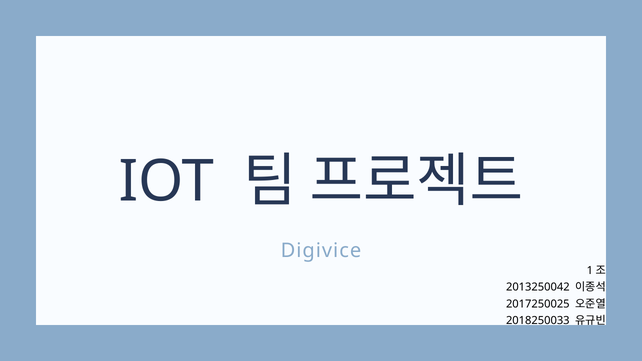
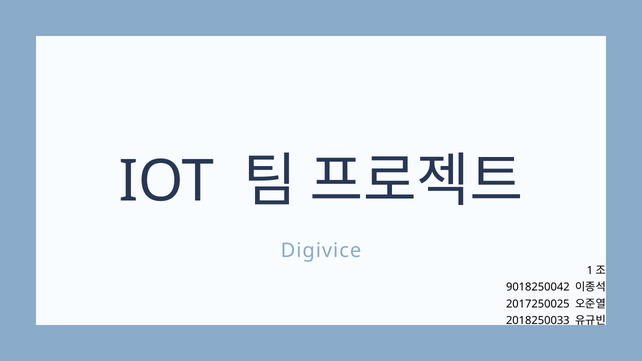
2013250042: 2013250042 -> 9018250042
